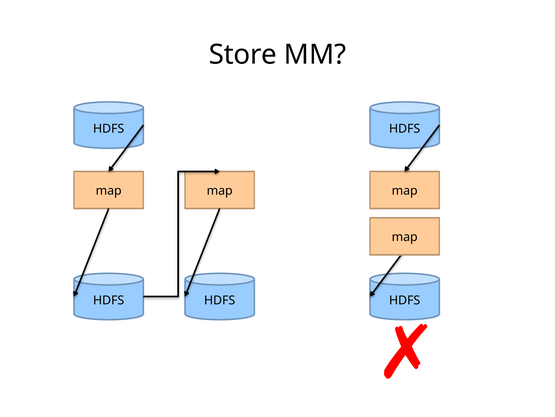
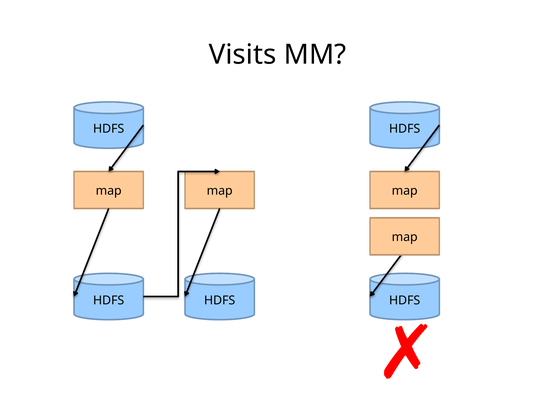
Store: Store -> Visits
